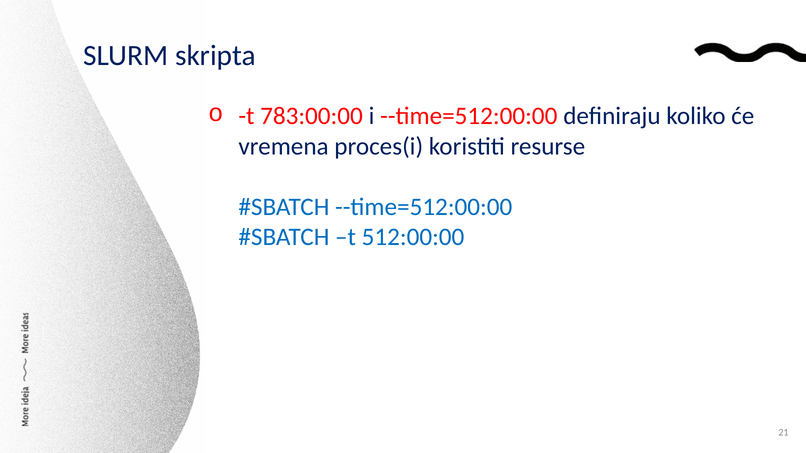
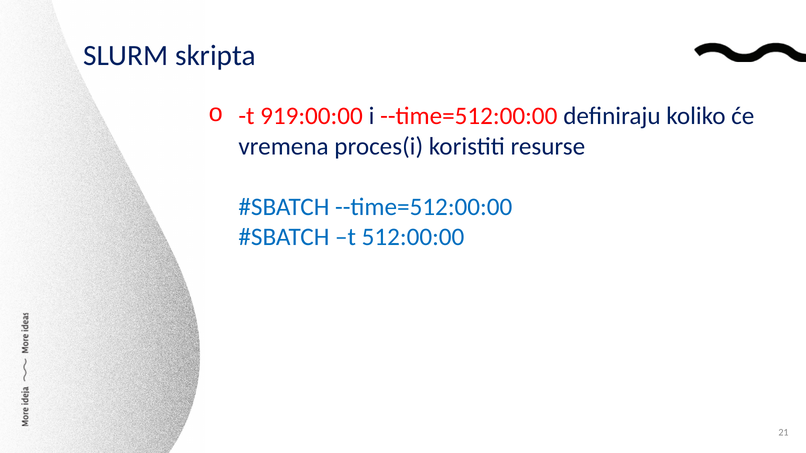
783:00:00: 783:00:00 -> 919:00:00
